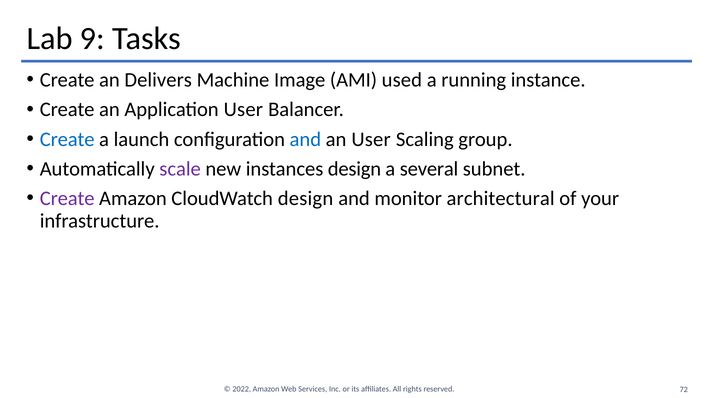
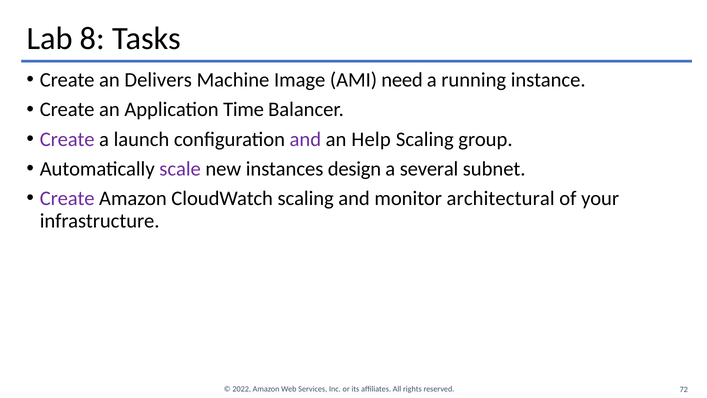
9: 9 -> 8
used: used -> need
Application User: User -> Time
Create at (67, 139) colour: blue -> purple
and at (305, 139) colour: blue -> purple
an User: User -> Help
CloudWatch design: design -> scaling
